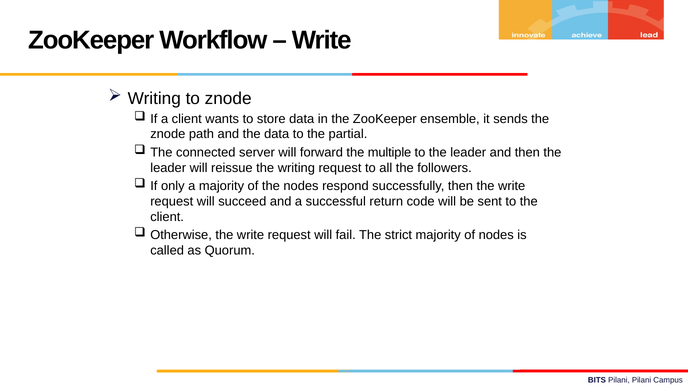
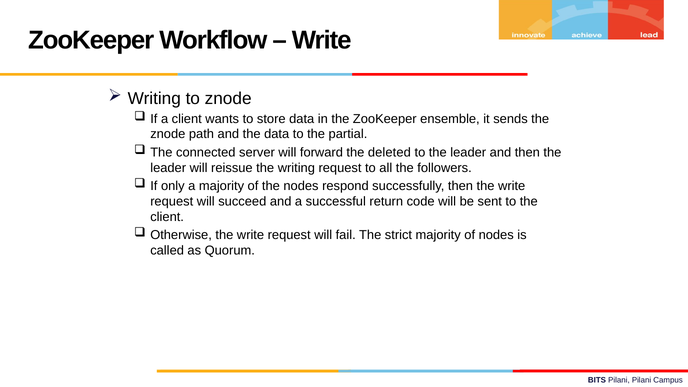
multiple: multiple -> deleted
